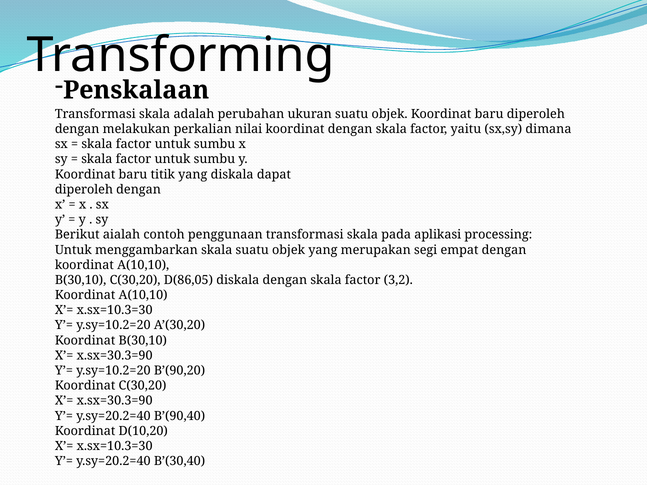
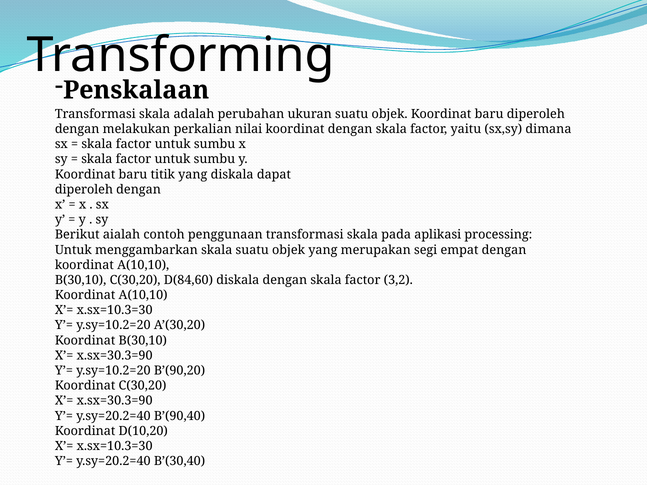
D(86,05: D(86,05 -> D(84,60
